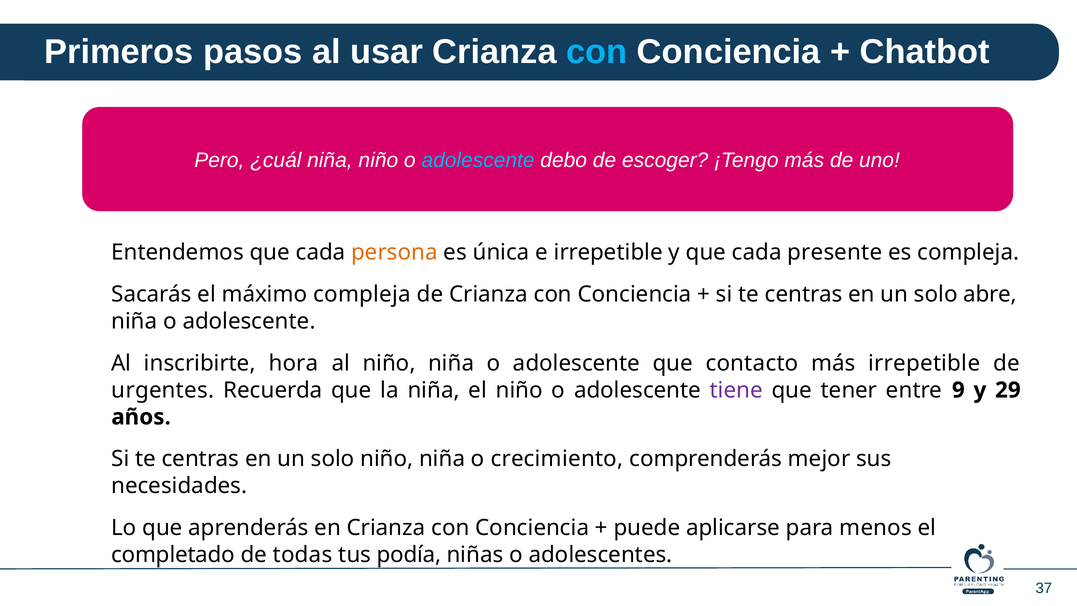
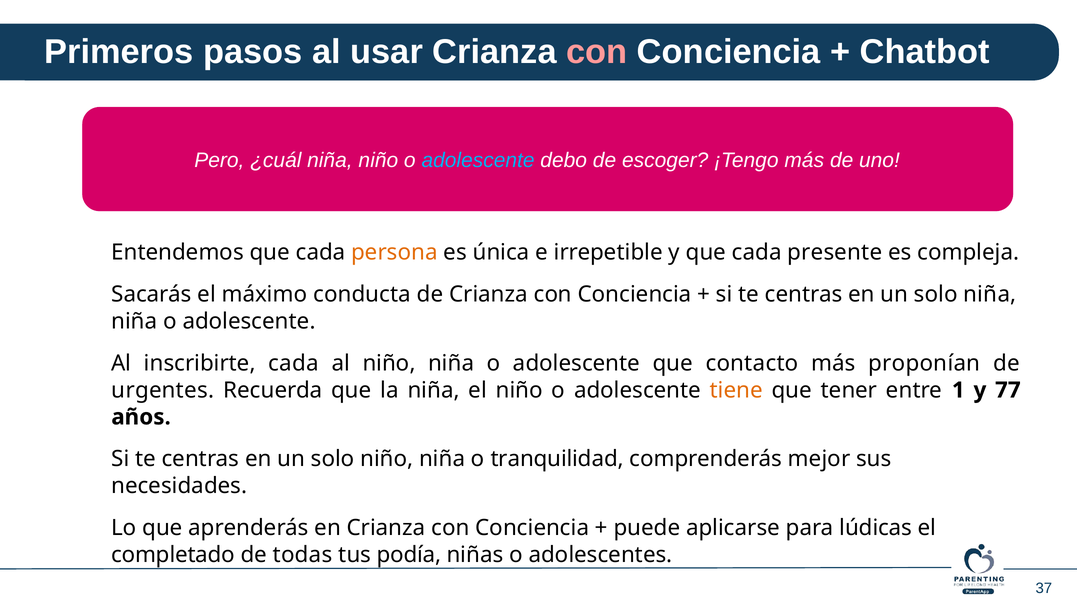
con at (597, 52) colour: light blue -> pink
máximo compleja: compleja -> conducta
solo abre: abre -> niña
inscribirte hora: hora -> cada
más irrepetible: irrepetible -> proponían
tiene colour: purple -> orange
9: 9 -> 1
29: 29 -> 77
crecimiento: crecimiento -> tranquilidad
menos: menos -> lúdicas
